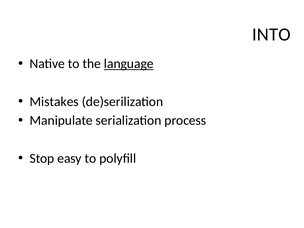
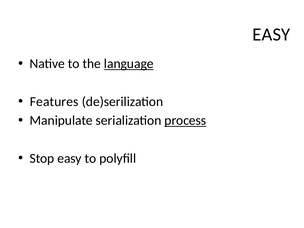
INTO at (271, 35): INTO -> EASY
Mistakes: Mistakes -> Features
process underline: none -> present
